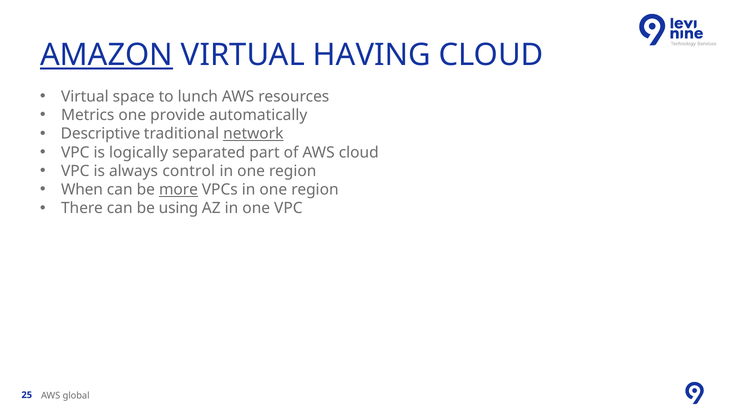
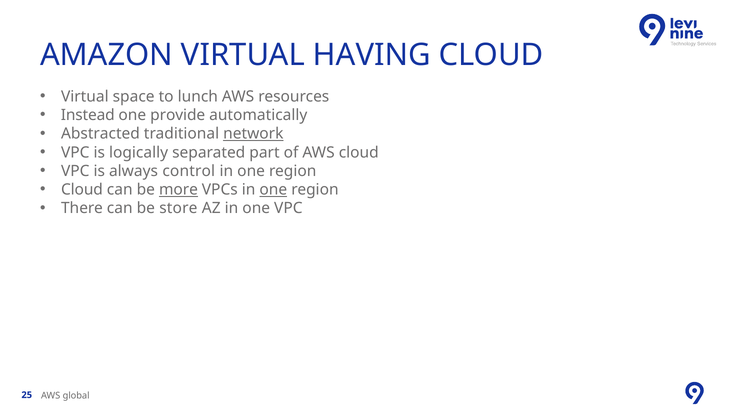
AMAZON underline: present -> none
Metrics: Metrics -> Instead
Descriptive: Descriptive -> Abstracted
When at (82, 189): When -> Cloud
one at (273, 189) underline: none -> present
using: using -> store
